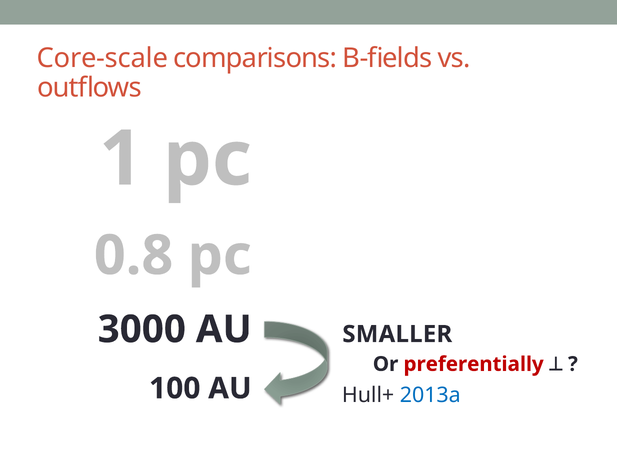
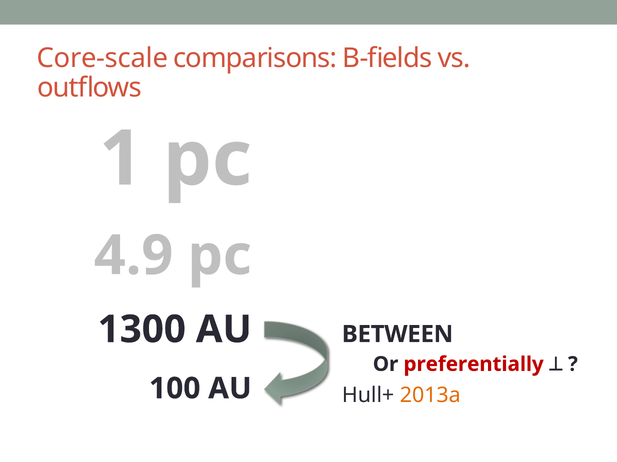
0.8: 0.8 -> 4.9
3000: 3000 -> 1300
SMALLER: SMALLER -> BETWEEN
2013a colour: blue -> orange
